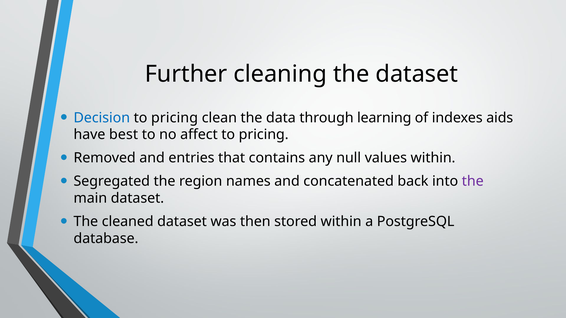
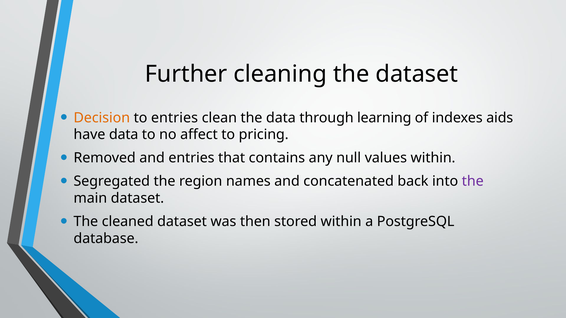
Decision colour: blue -> orange
pricing at (175, 118): pricing -> entries
have best: best -> data
